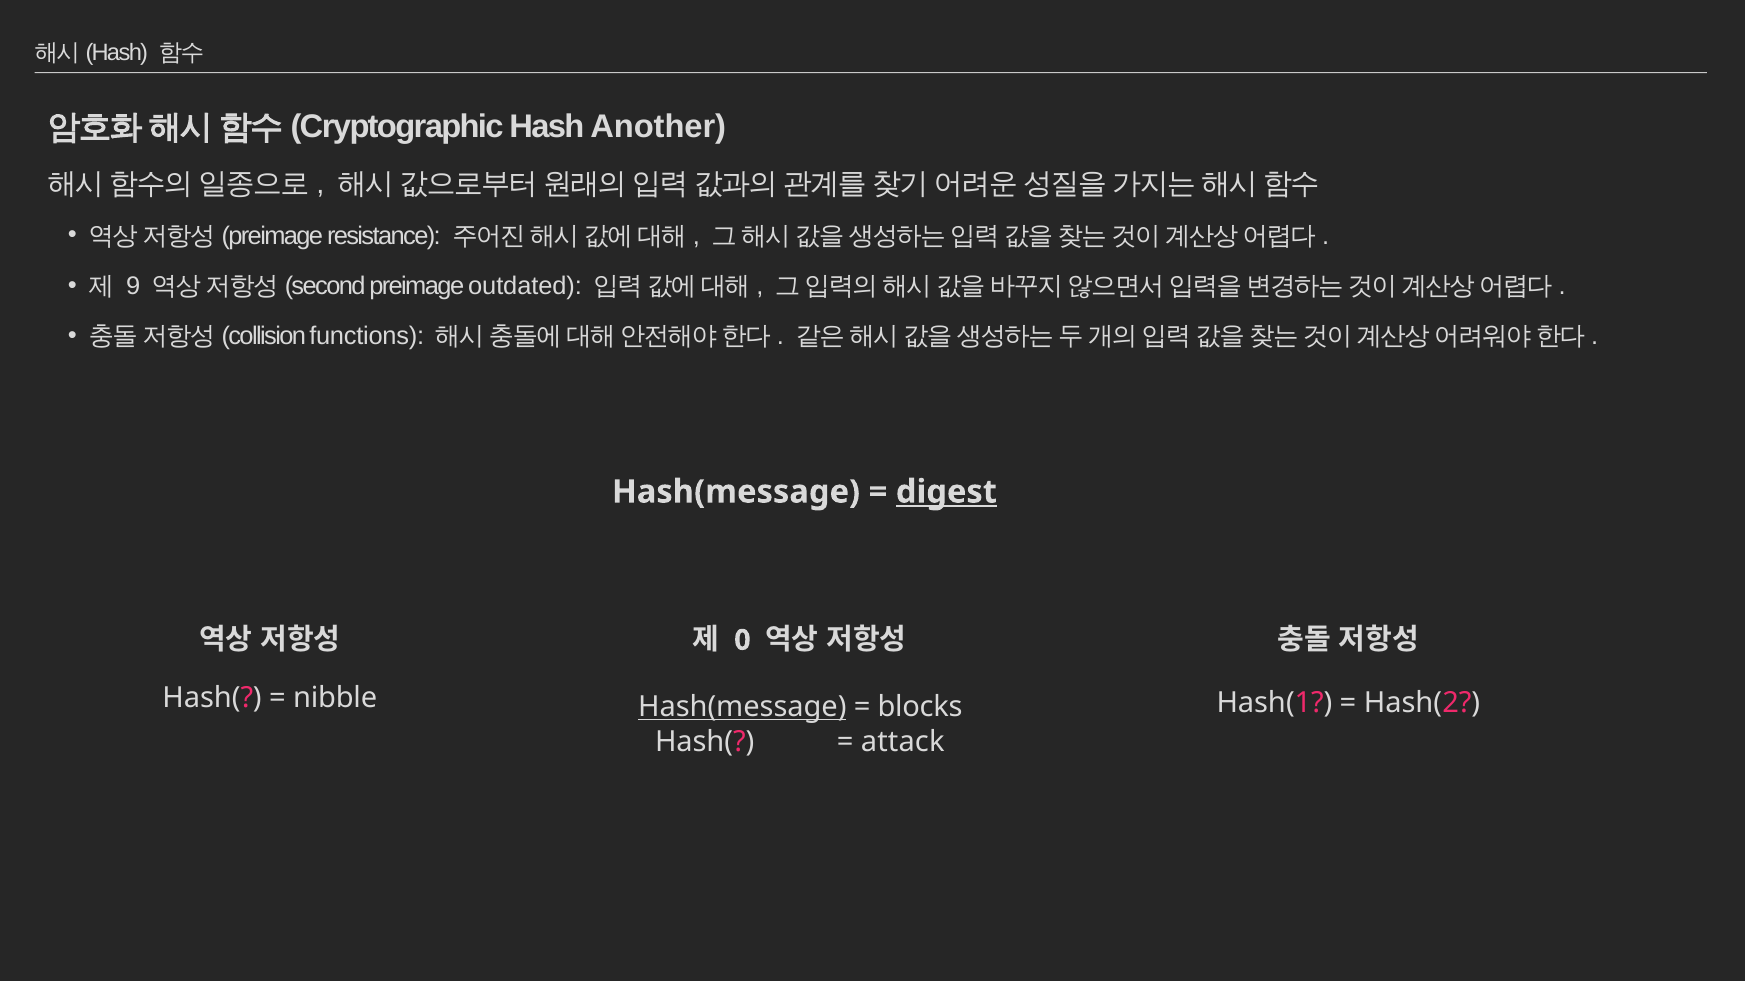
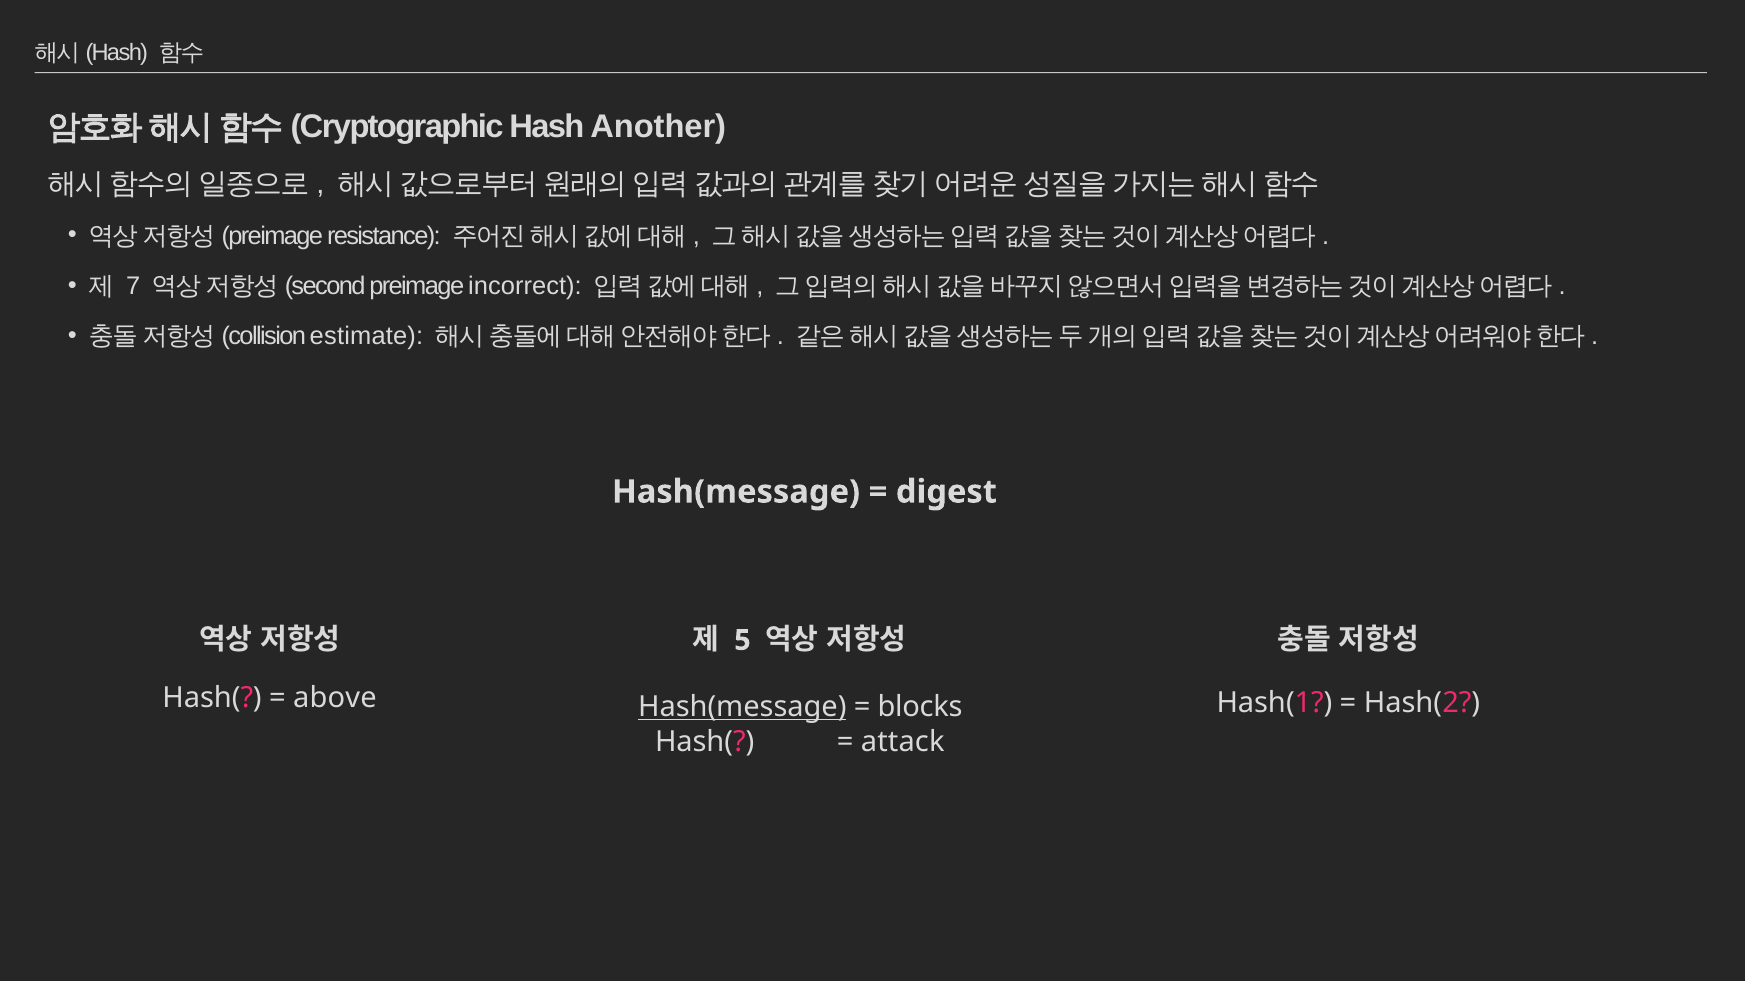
9: 9 -> 7
outdated: outdated -> incorrect
functions: functions -> estimate
digest underline: present -> none
0: 0 -> 5
nibble: nibble -> above
